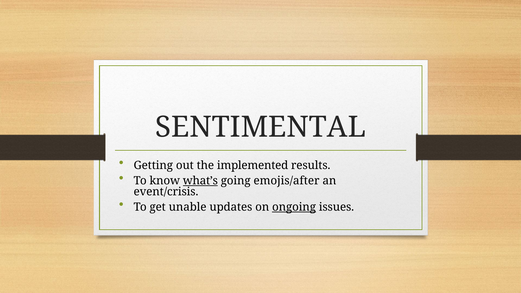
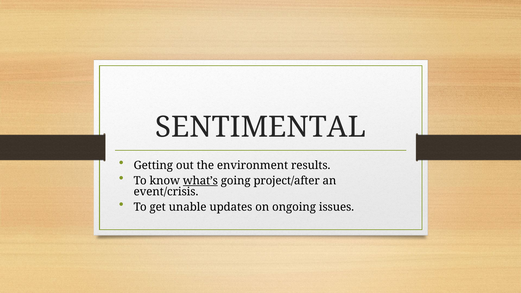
implemented: implemented -> environment
emojis/after: emojis/after -> project/after
ongoing underline: present -> none
